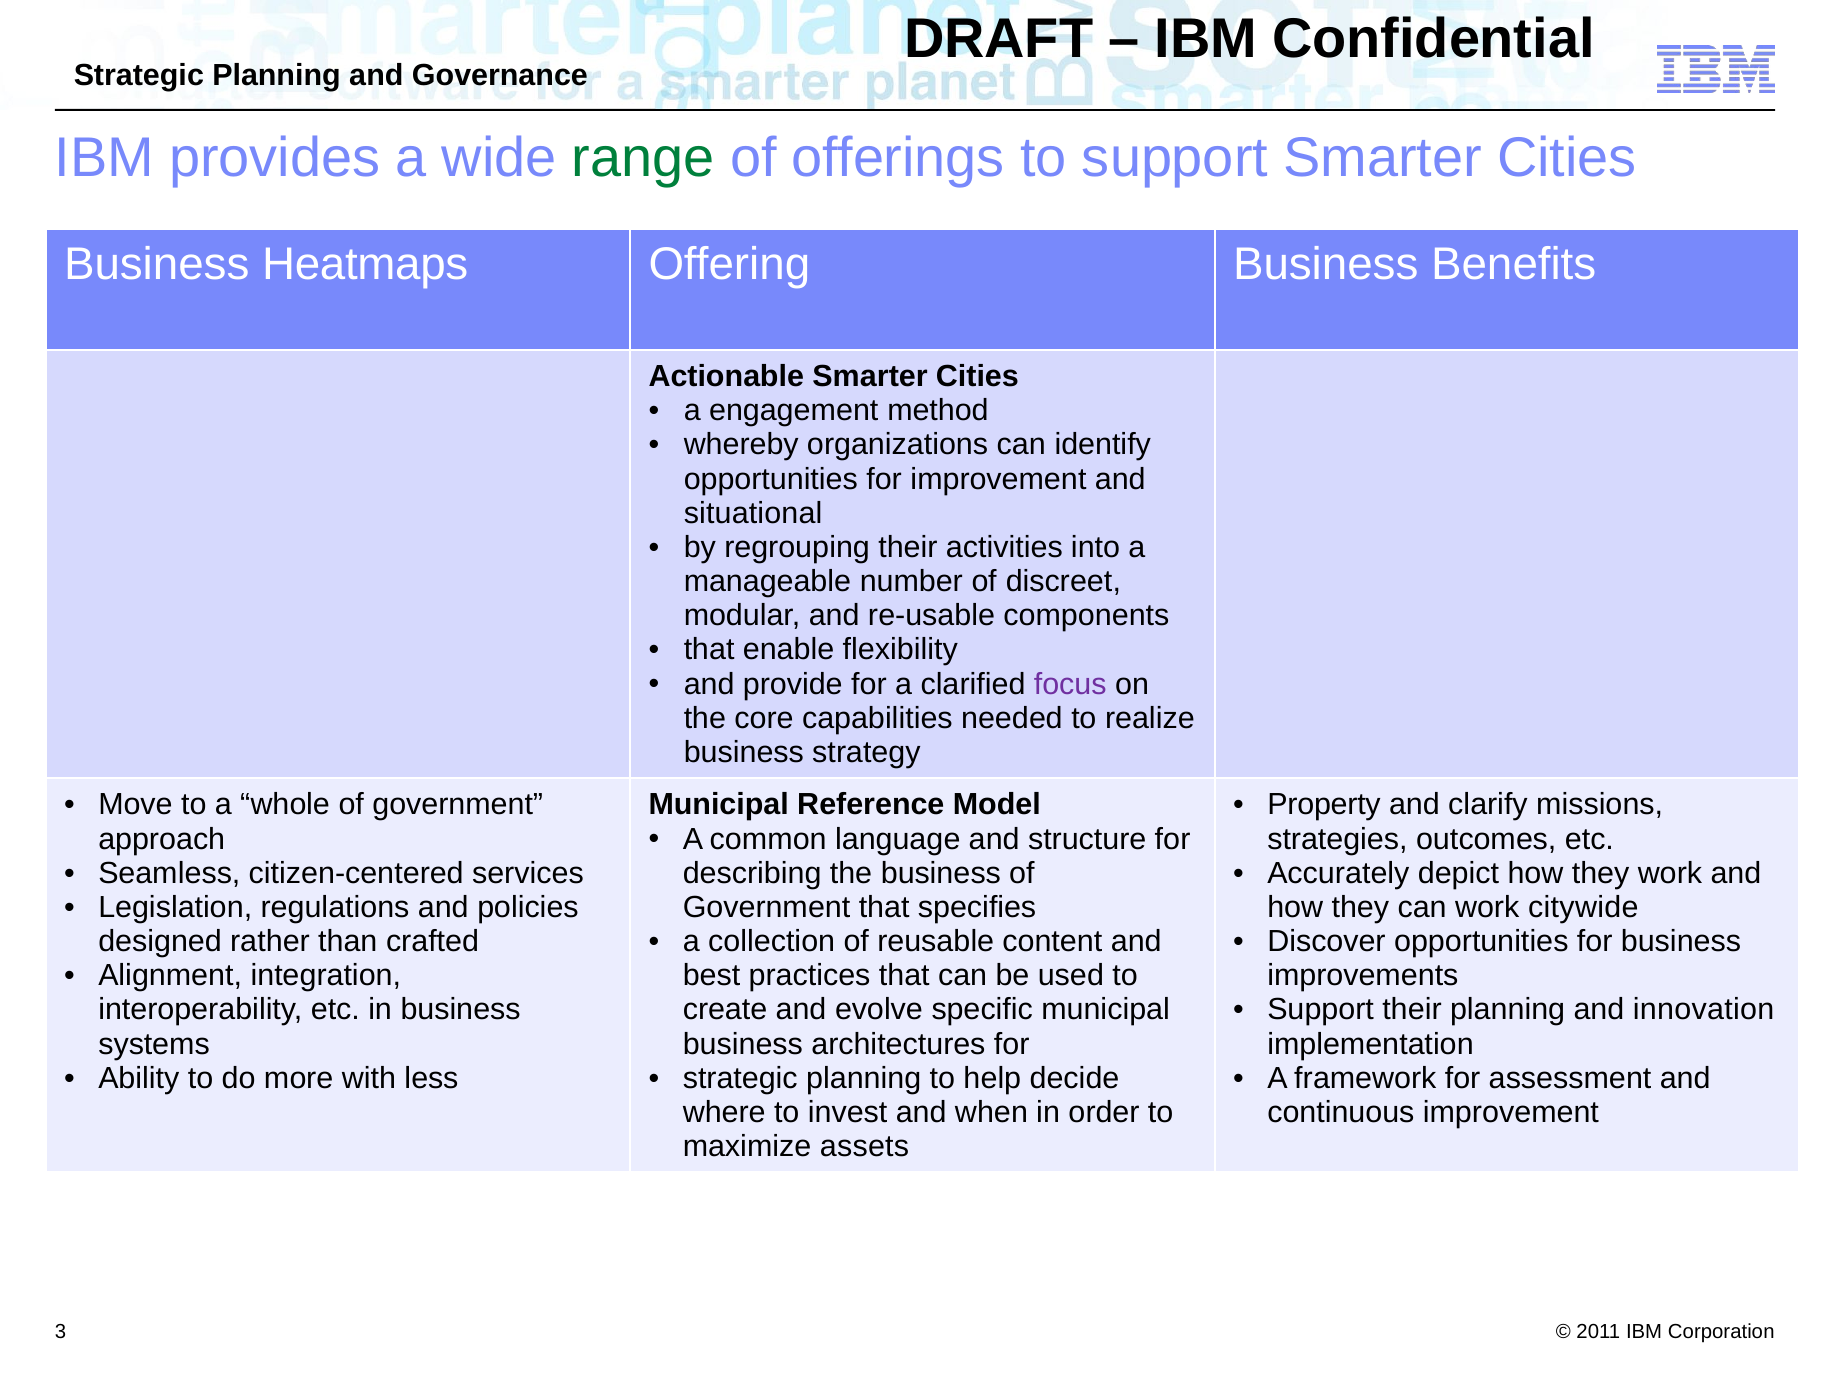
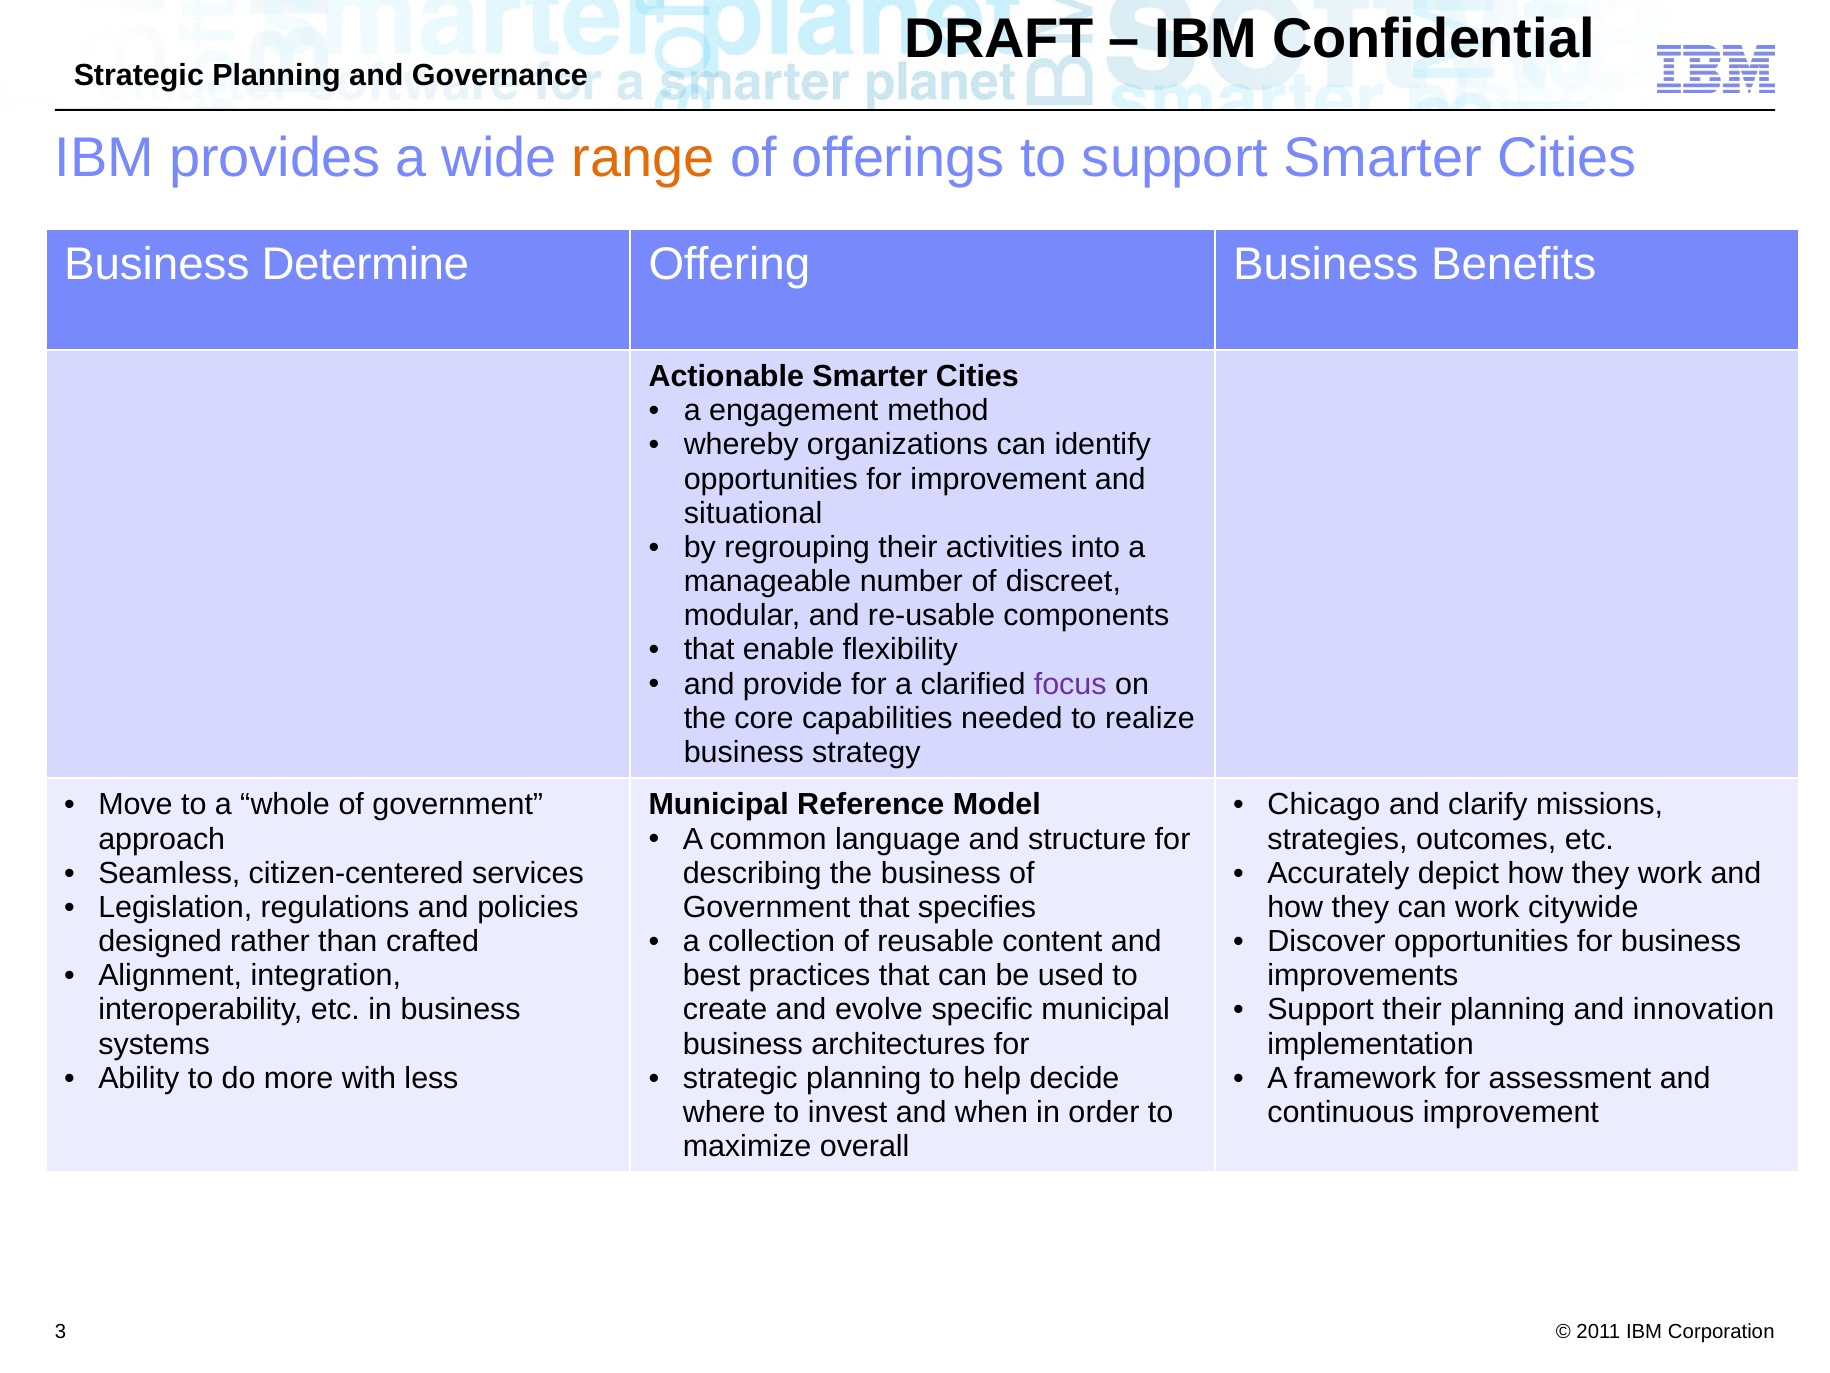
range colour: green -> orange
Heatmaps: Heatmaps -> Determine
Property: Property -> Chicago
assets: assets -> overall
